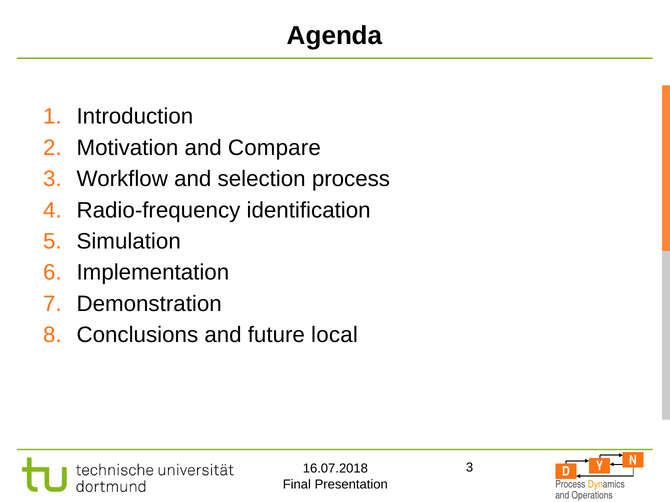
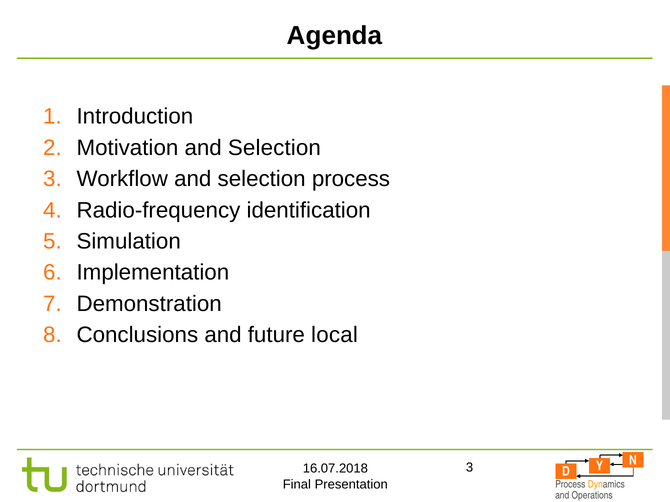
Motivation and Compare: Compare -> Selection
